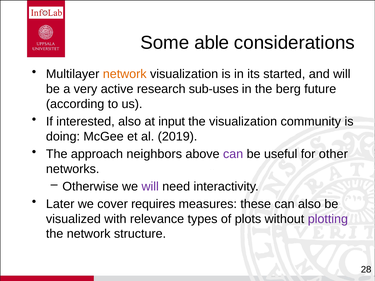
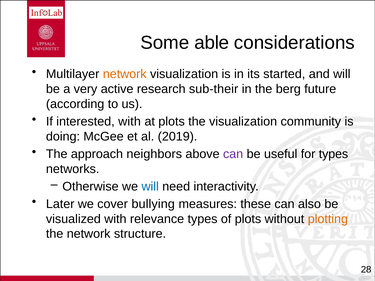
sub-uses: sub-uses -> sub-their
interested also: also -> with
at input: input -> plots
for other: other -> types
will at (150, 187) colour: purple -> blue
requires: requires -> bullying
plotting colour: purple -> orange
